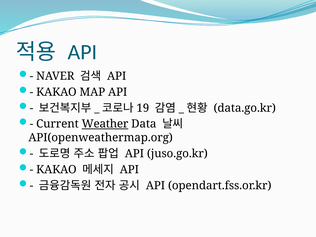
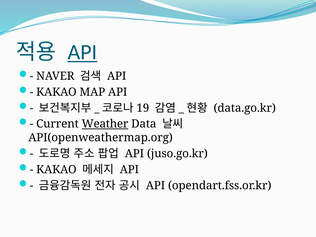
API at (82, 52) underline: none -> present
